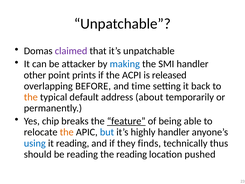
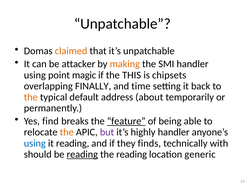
claimed colour: purple -> orange
making colour: blue -> orange
other at (35, 75): other -> using
prints: prints -> magic
ACPI: ACPI -> THIS
released: released -> chipsets
BEFORE: BEFORE -> FINALLY
chip: chip -> find
but colour: blue -> purple
thus: thus -> with
reading at (82, 154) underline: none -> present
pushed: pushed -> generic
